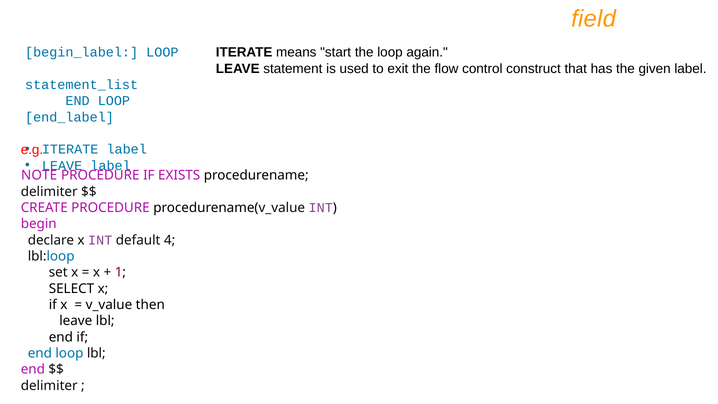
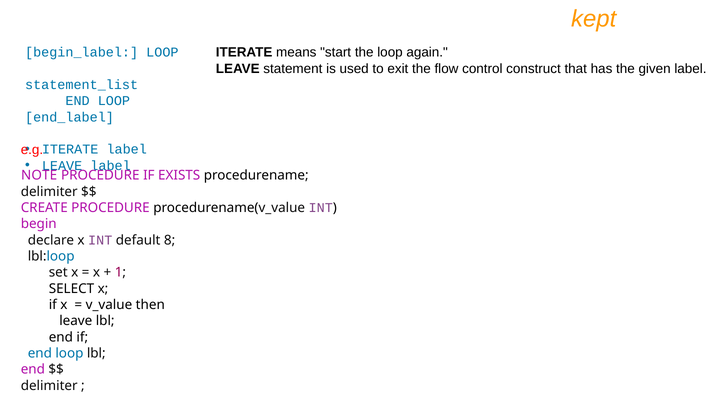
field: field -> kept
4: 4 -> 8
